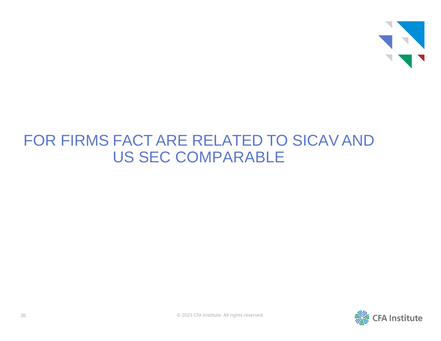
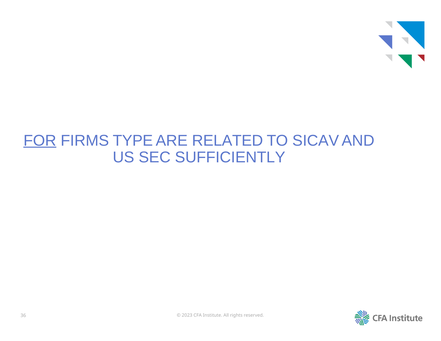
FOR underline: none -> present
FACT: FACT -> TYPE
COMPARABLE: COMPARABLE -> SUFFICIENTLY
